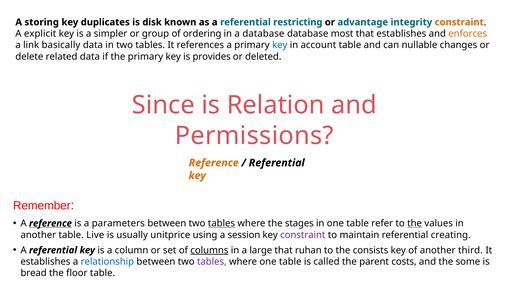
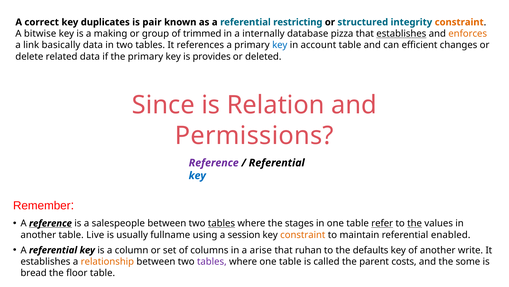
storing: storing -> correct
disk: disk -> pair
advantage: advantage -> structured
explicit: explicit -> bitwise
simpler: simpler -> making
ordering: ordering -> trimmed
a database: database -> internally
most: most -> pizza
establishes at (401, 34) underline: none -> present
nullable: nullable -> efficient
Reference at (214, 162) colour: orange -> purple
key at (197, 175) colour: orange -> blue
parameters: parameters -> salespeople
refer underline: none -> present
unitprice: unitprice -> fullname
constraint at (303, 234) colour: purple -> orange
creating: creating -> enabled
columns underline: present -> none
large: large -> arise
consists: consists -> defaults
third: third -> write
relationship colour: blue -> orange
